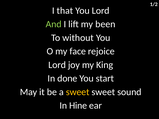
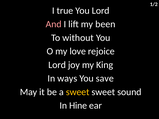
that: that -> true
And colour: light green -> pink
face: face -> love
done: done -> ways
start: start -> save
